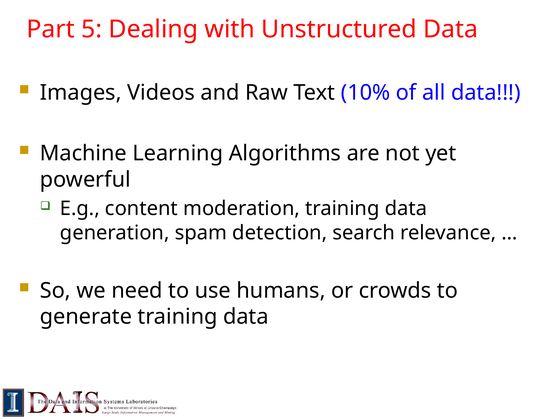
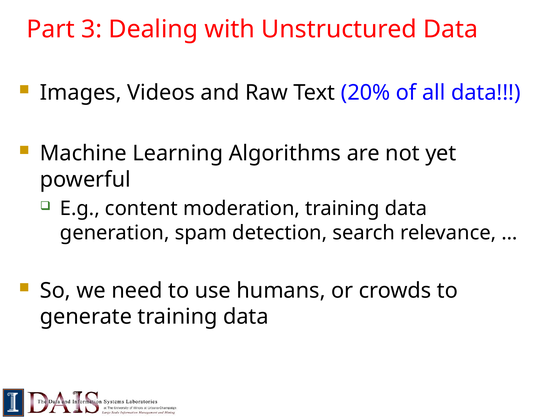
5: 5 -> 3
10%: 10% -> 20%
